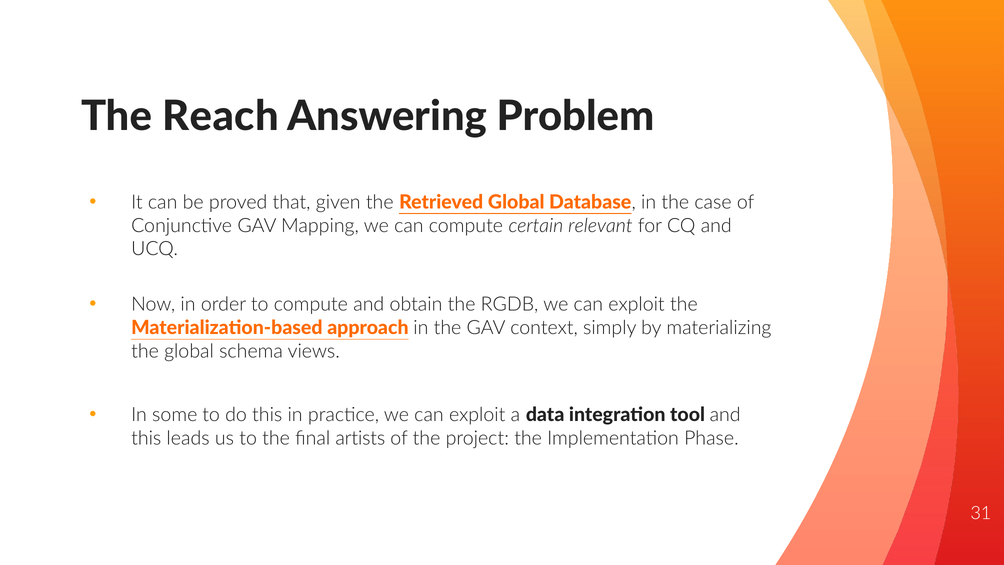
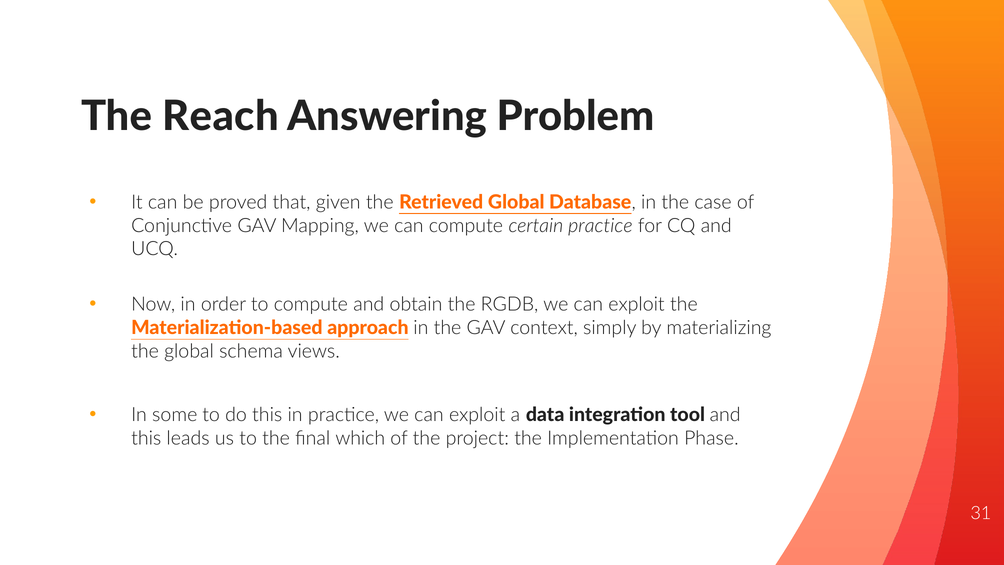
certain relevant: relevant -> practice
artists: artists -> which
